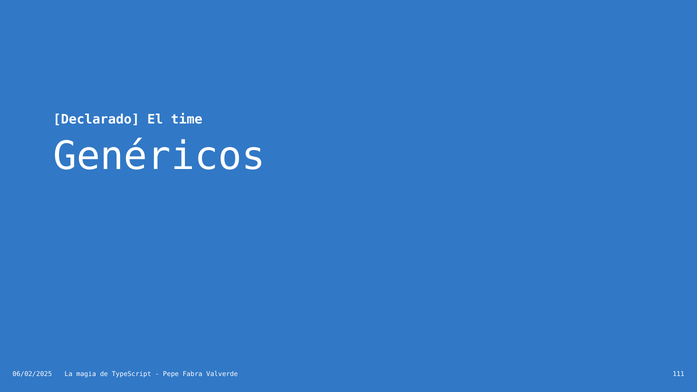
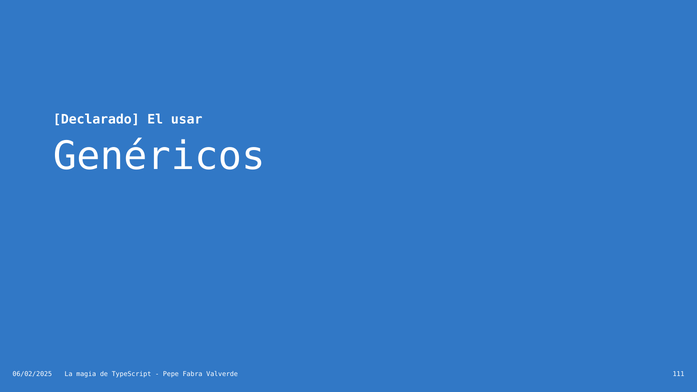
time: time -> usar
